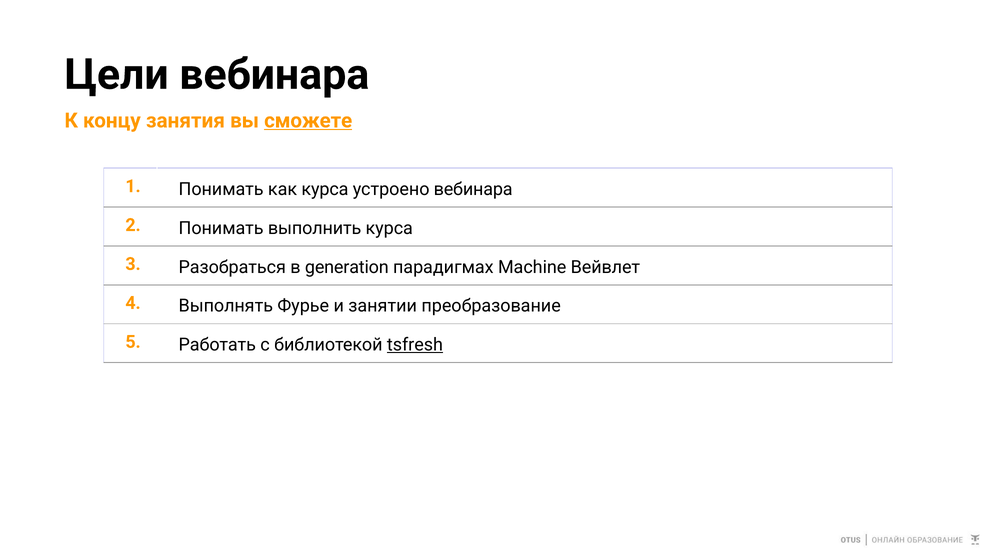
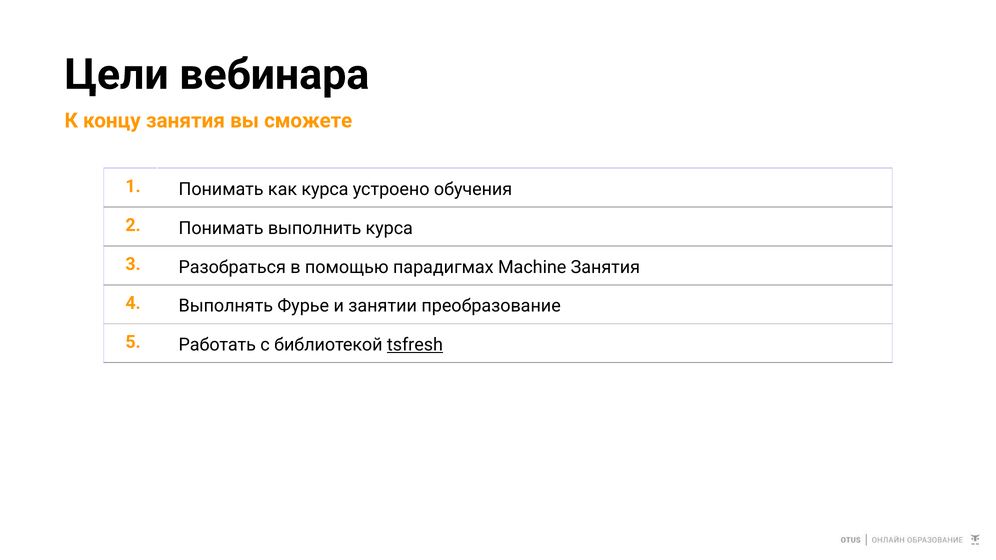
сможете underline: present -> none
устроено вебинара: вебинара -> обучения
generation: generation -> помощью
Machine Вейвлет: Вейвлет -> Занятия
